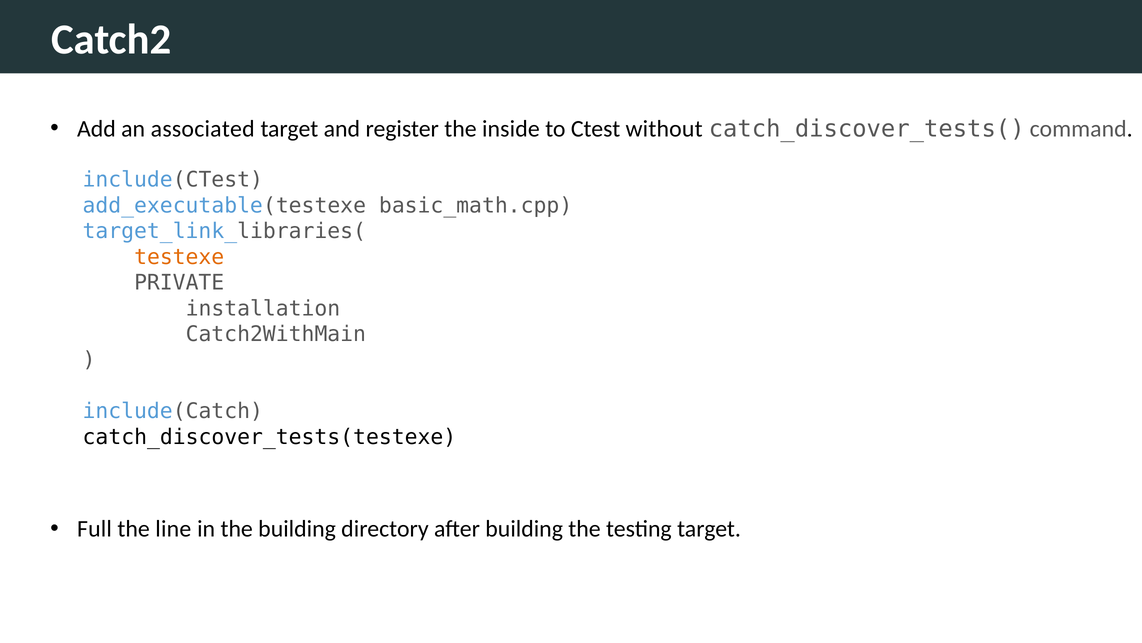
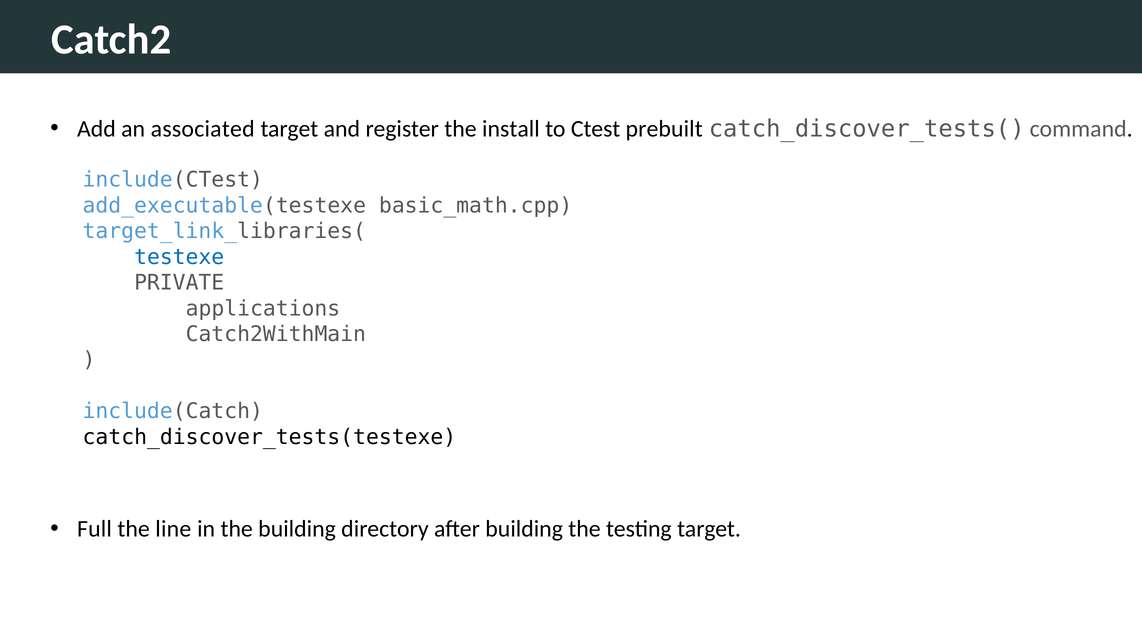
inside: inside -> install
without: without -> prebuilt
testexe colour: orange -> blue
installation: installation -> applications
